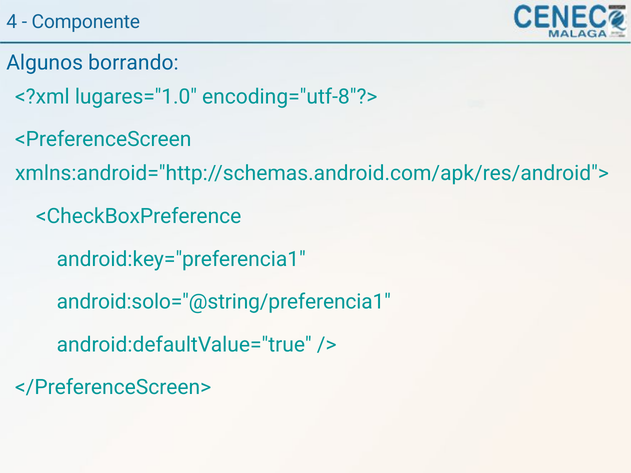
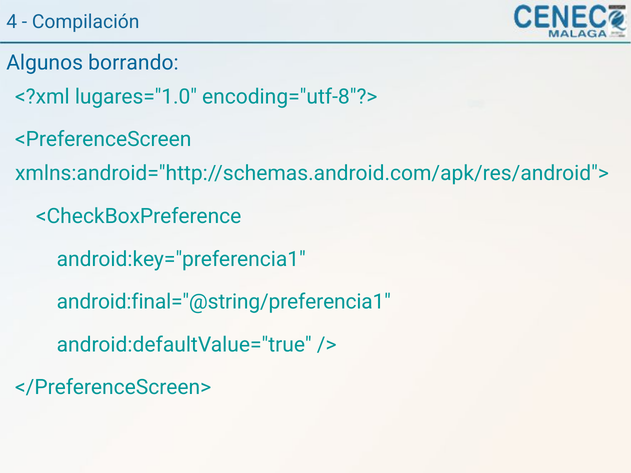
Componente: Componente -> Compilación
android:solo="@string/preferencia1: android:solo="@string/preferencia1 -> android:final="@string/preferencia1
